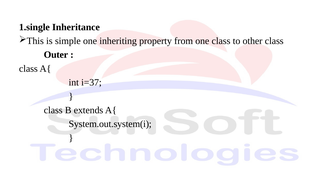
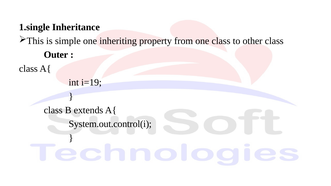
i=37: i=37 -> i=19
System.out.system(i: System.out.system(i -> System.out.control(i
